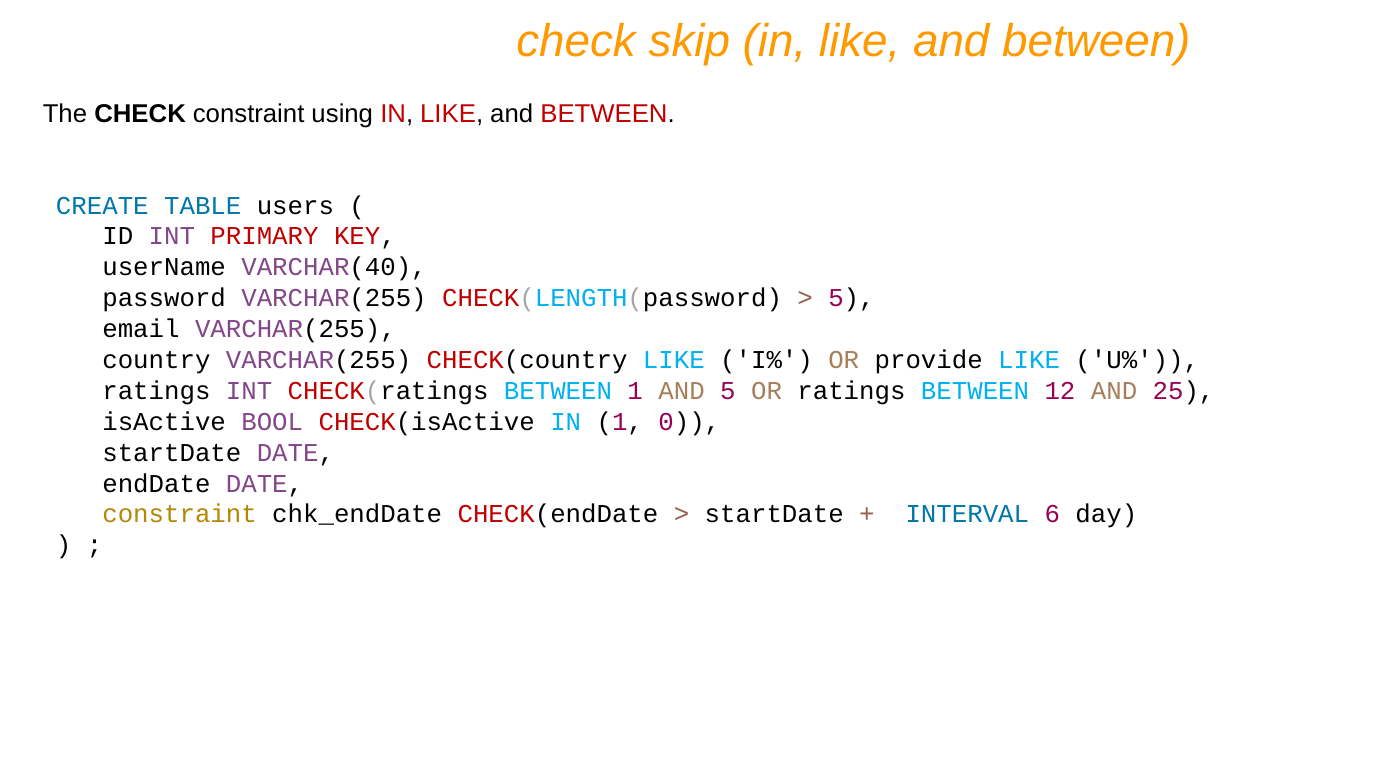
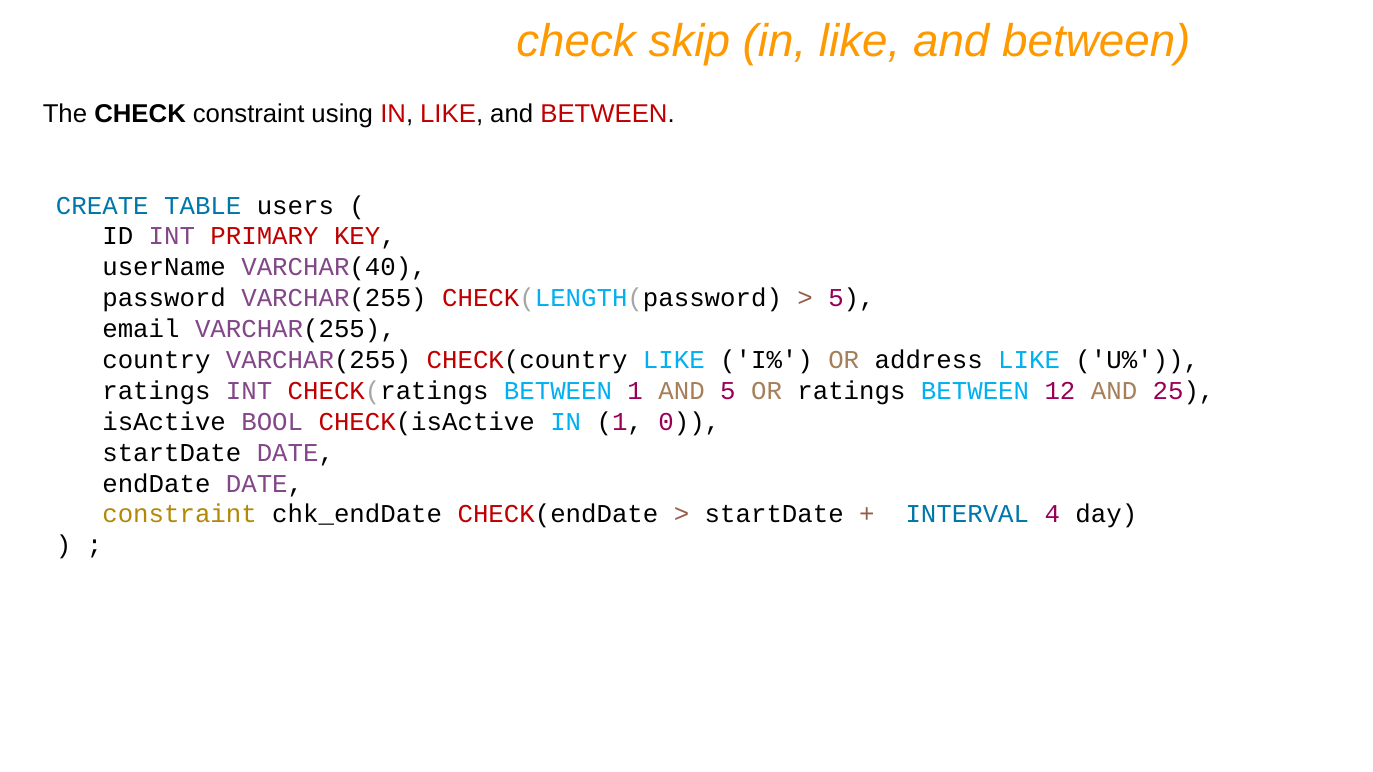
provide: provide -> address
6: 6 -> 4
